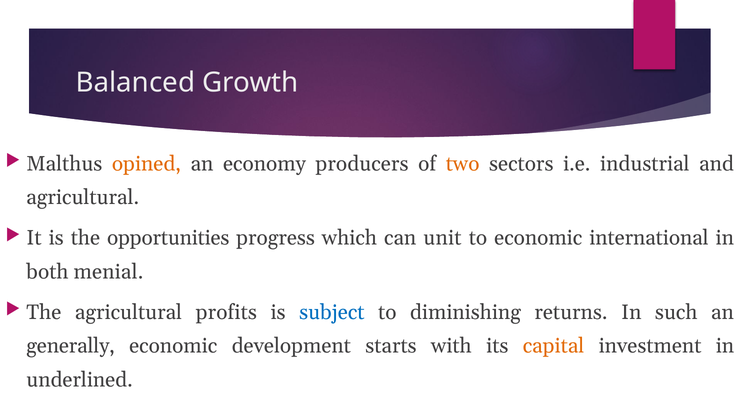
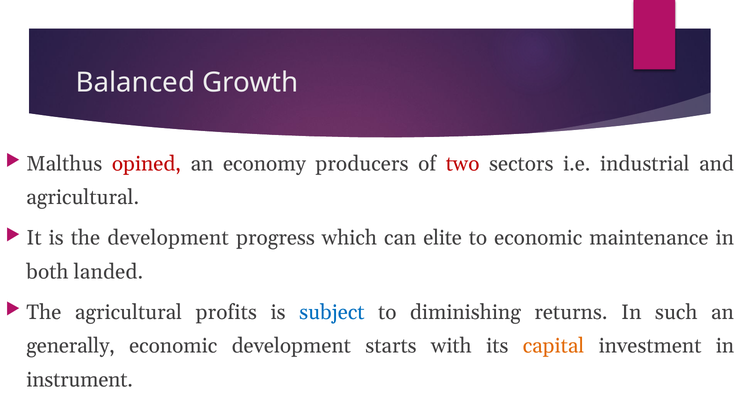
opined colour: orange -> red
two colour: orange -> red
the opportunities: opportunities -> development
unit: unit -> elite
international: international -> maintenance
menial: menial -> landed
underlined: underlined -> instrument
